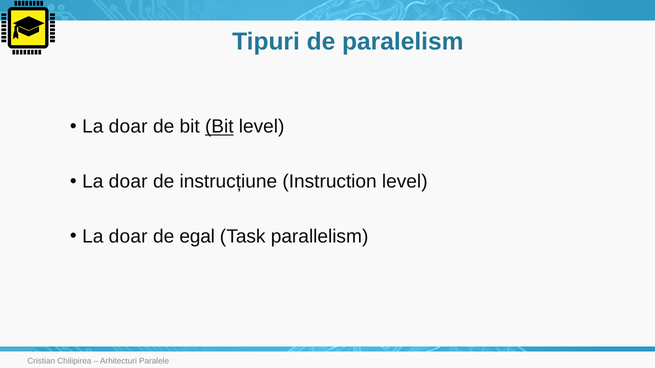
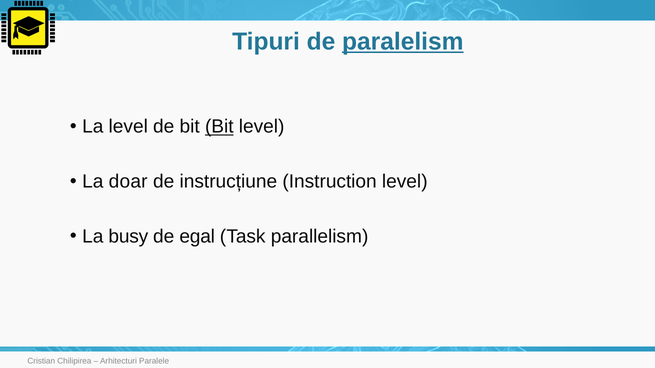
paralelism underline: none -> present
doar at (128, 127): doar -> level
doar at (128, 237): doar -> busy
